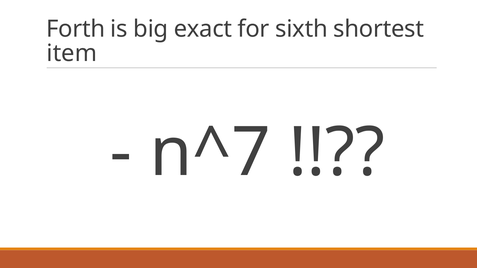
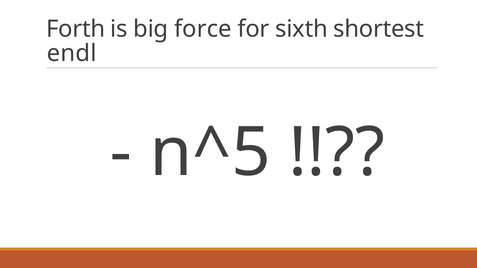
exact: exact -> force
item: item -> endl
n^7: n^7 -> n^5
